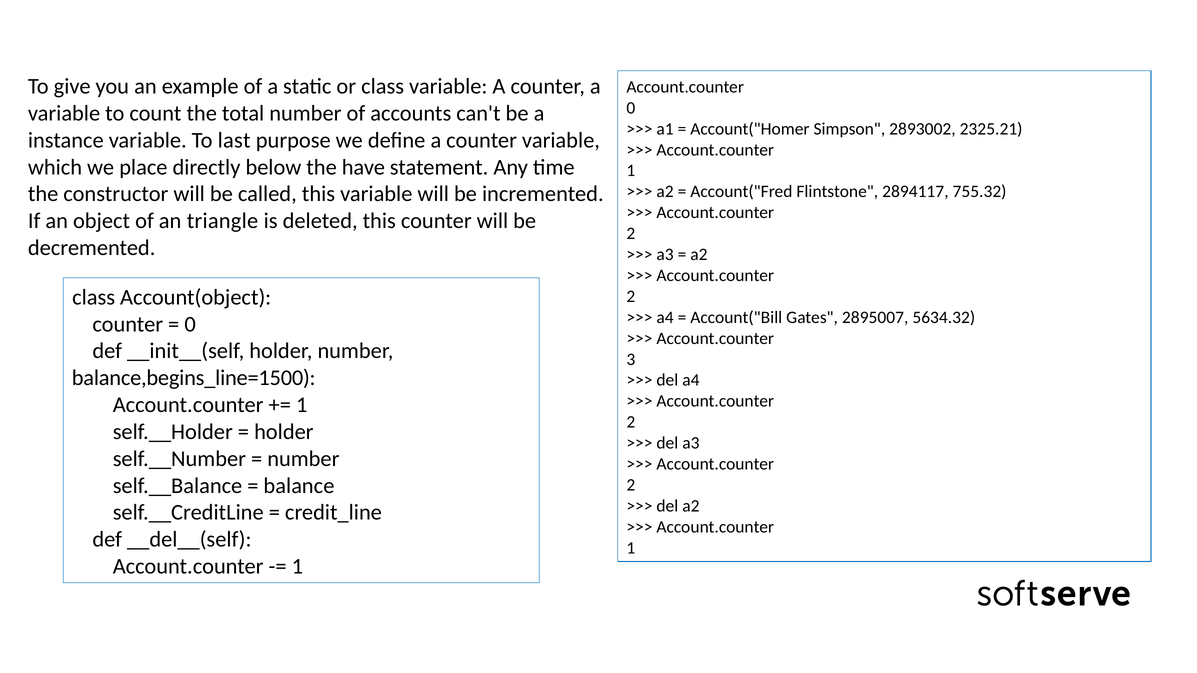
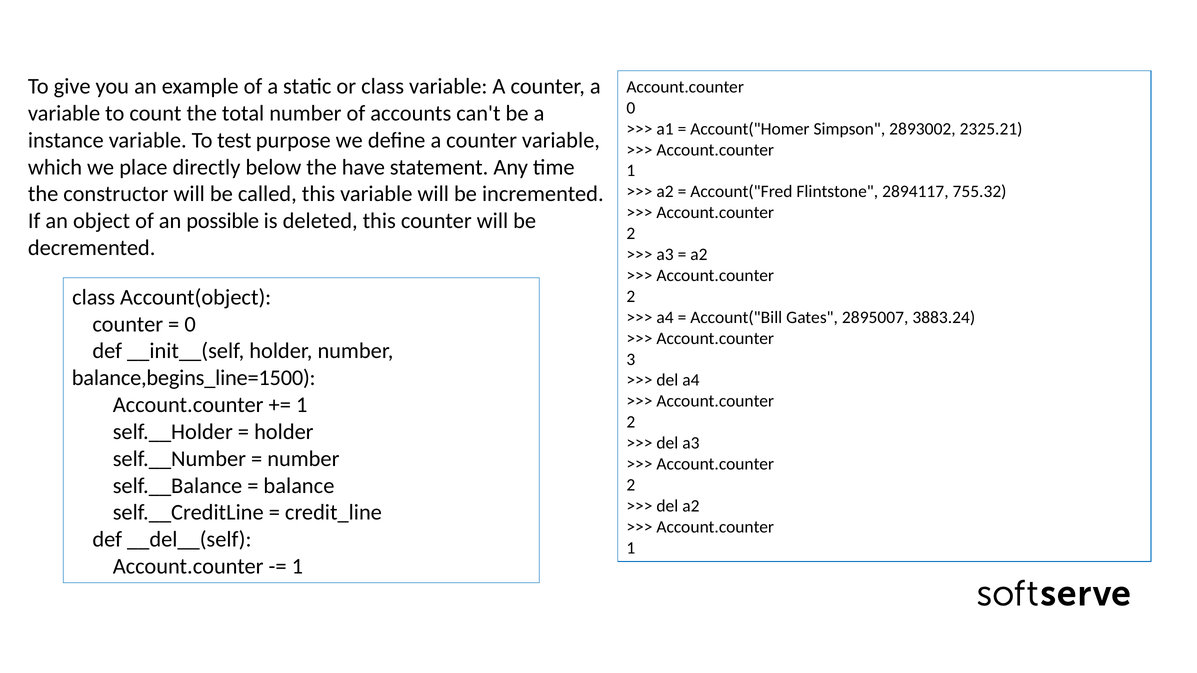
last: last -> test
triangle: triangle -> possible
5634.32: 5634.32 -> 3883.24
